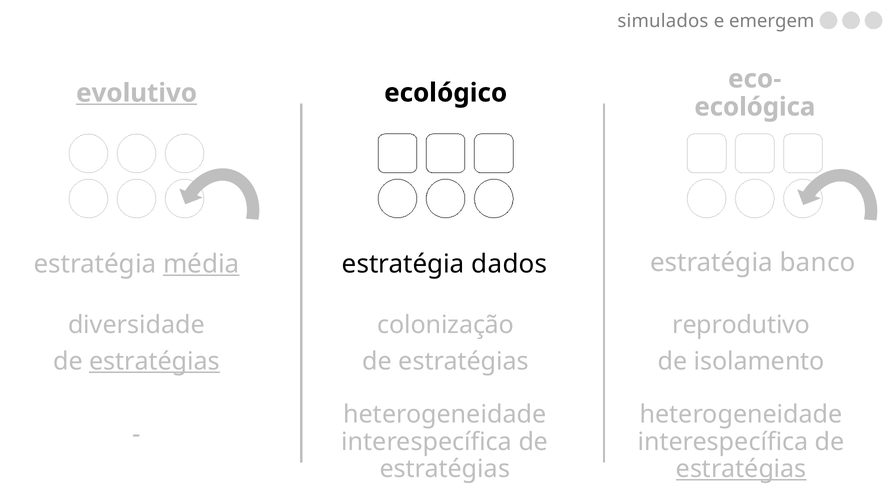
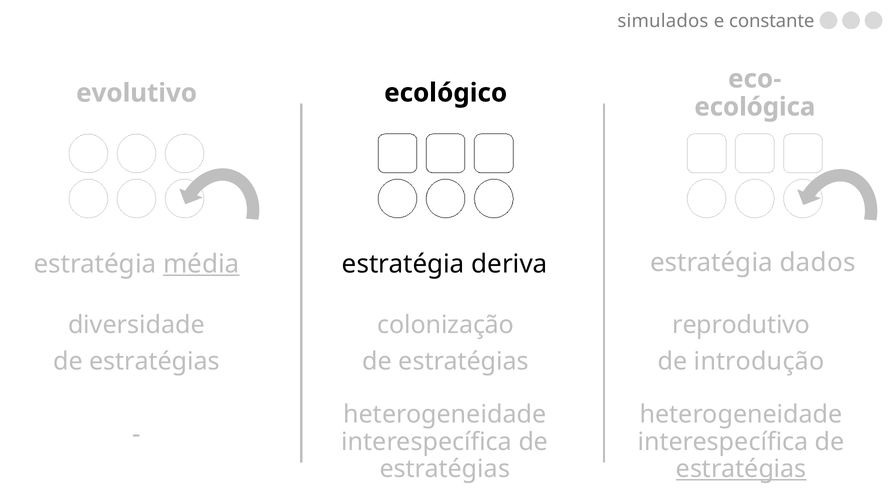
emergem: emergem -> constante
evolutivo underline: present -> none
dados: dados -> deriva
banco: banco -> dados
estratégias at (155, 362) underline: present -> none
isolamento: isolamento -> introdução
